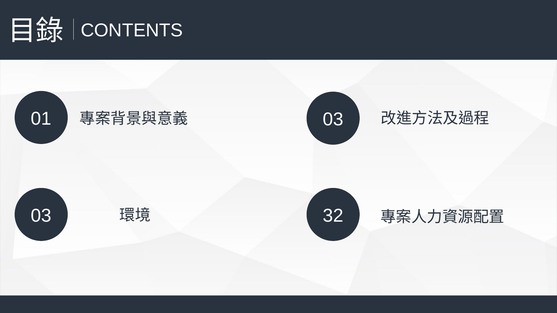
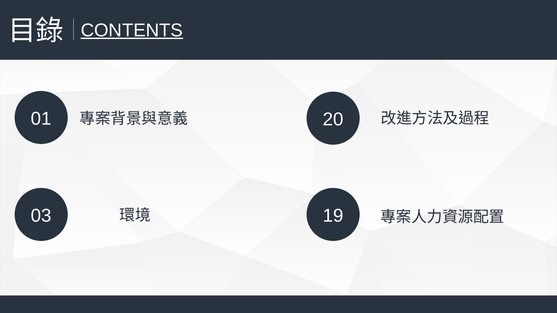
CONTENTS underline: none -> present
03 at (333, 120): 03 -> 20
32: 32 -> 19
